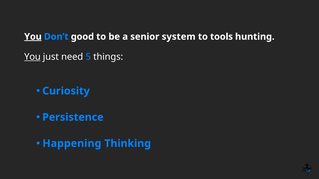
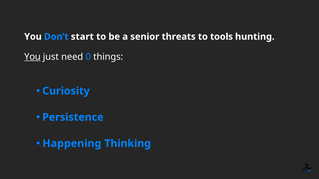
You at (33, 37) underline: present -> none
good: good -> start
system: system -> threats
5: 5 -> 0
